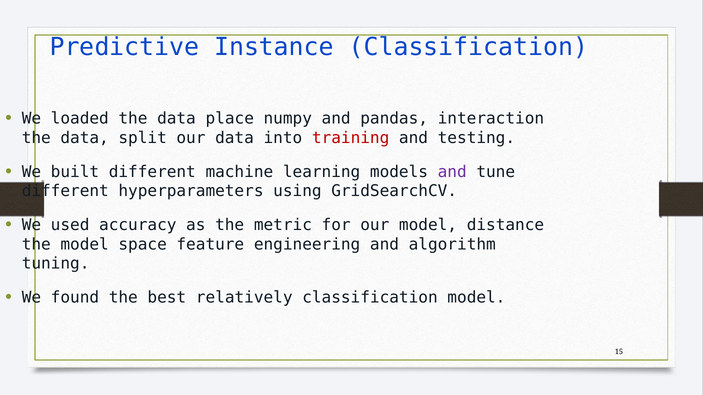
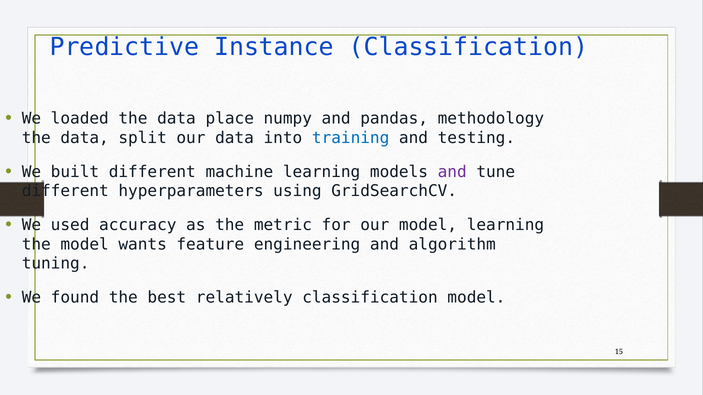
interaction: interaction -> methodology
training colour: red -> blue
model distance: distance -> learning
space: space -> wants
